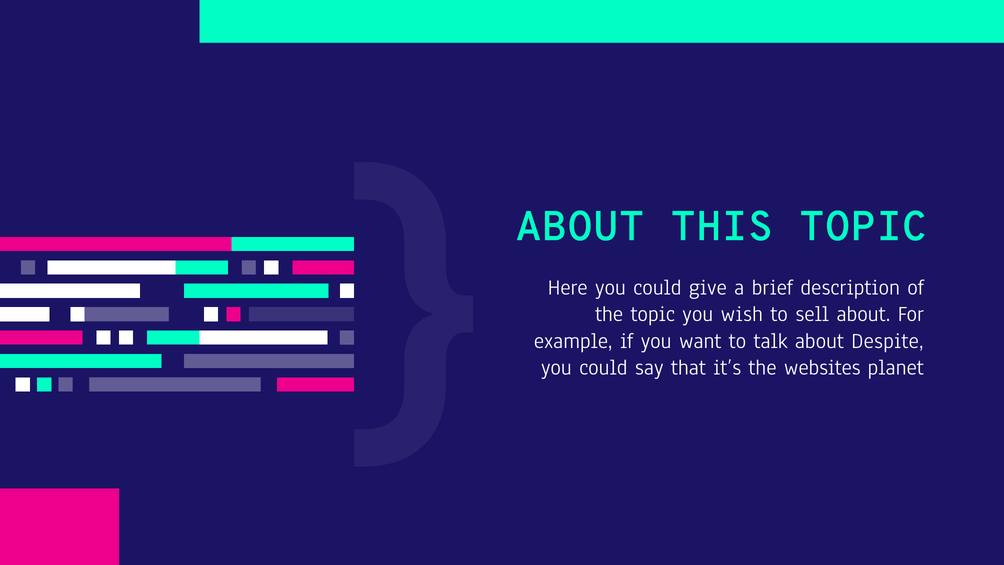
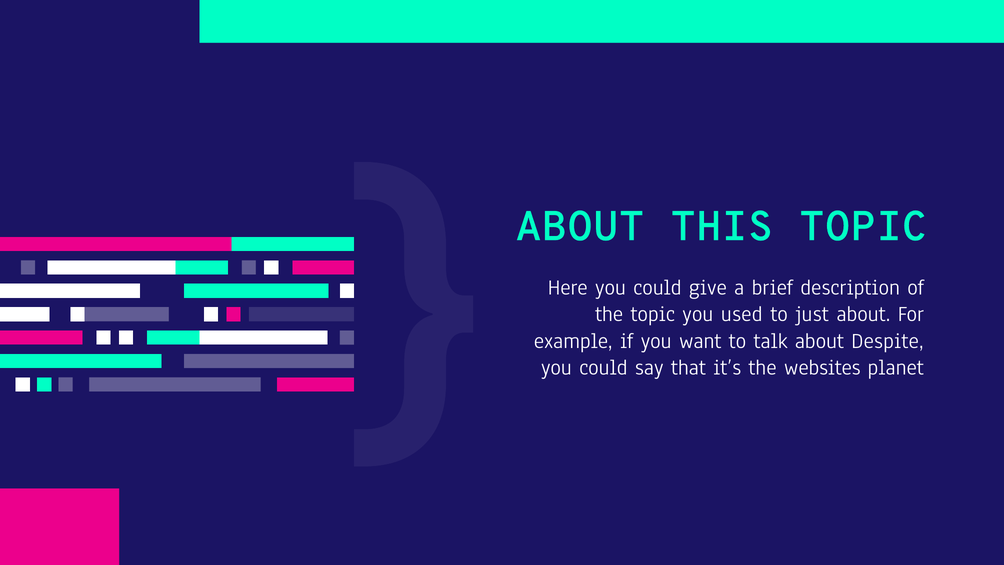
wish: wish -> used
sell: sell -> just
